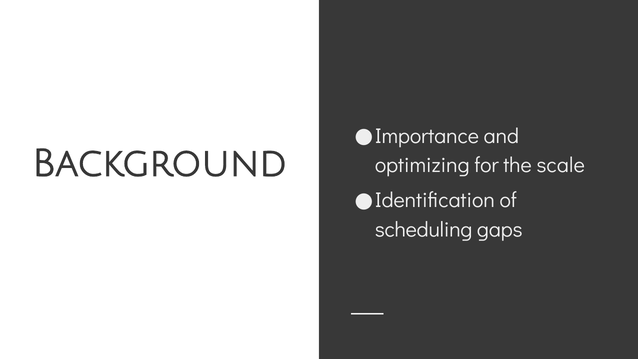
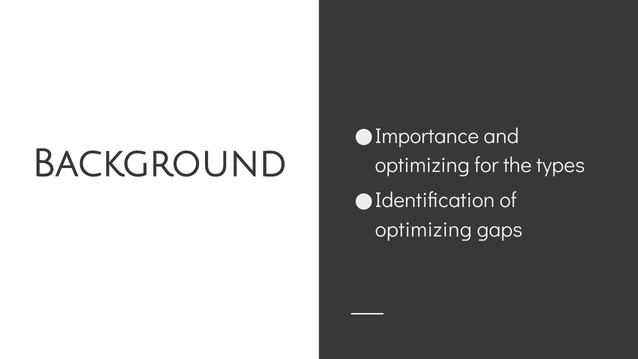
scale: scale -> types
scheduling at (424, 230): scheduling -> optimizing
